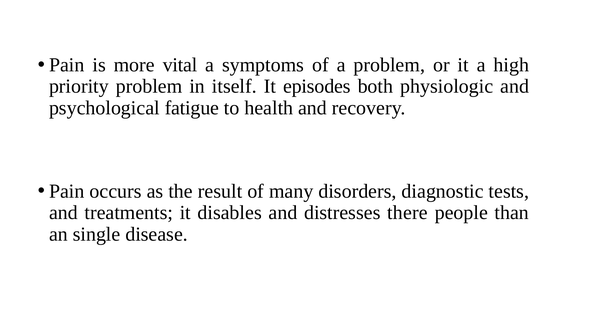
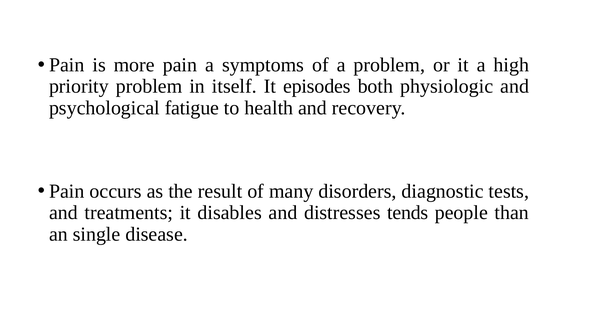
more vital: vital -> pain
there: there -> tends
